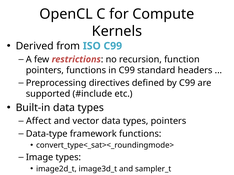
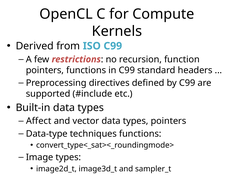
framework: framework -> techniques
